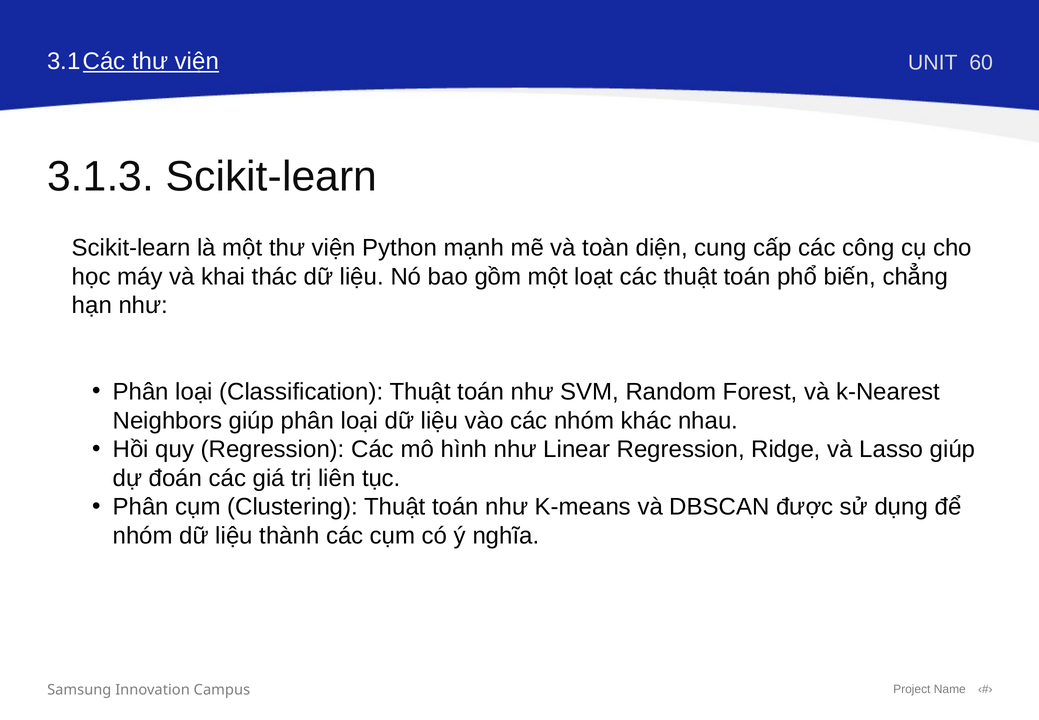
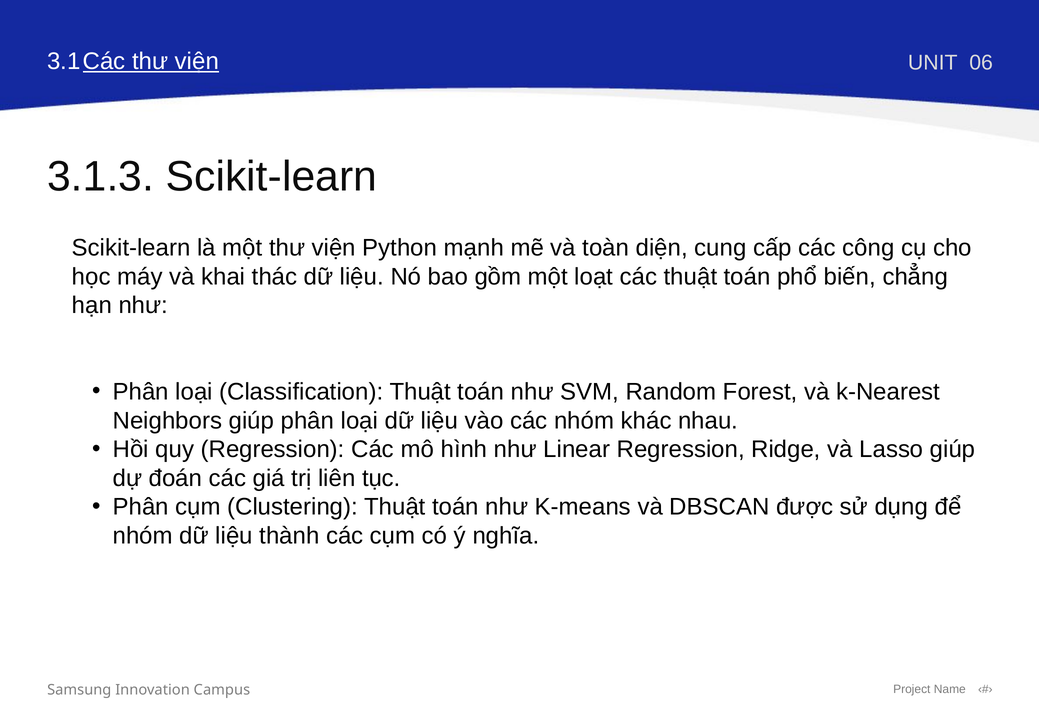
60: 60 -> 06
